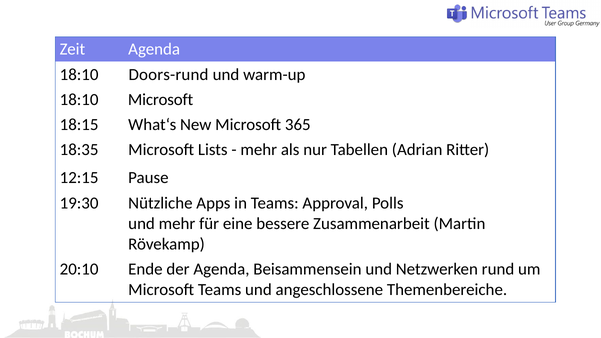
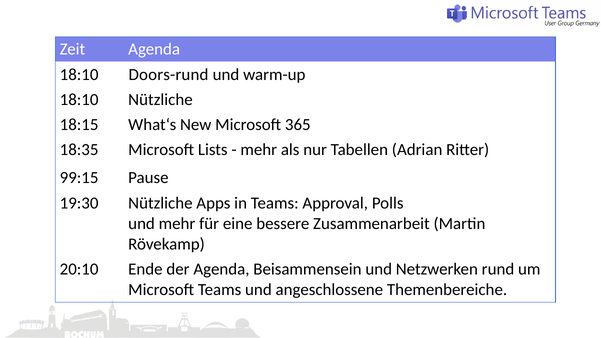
18:10 Microsoft: Microsoft -> Nützliche
12:15: 12:15 -> 99:15
